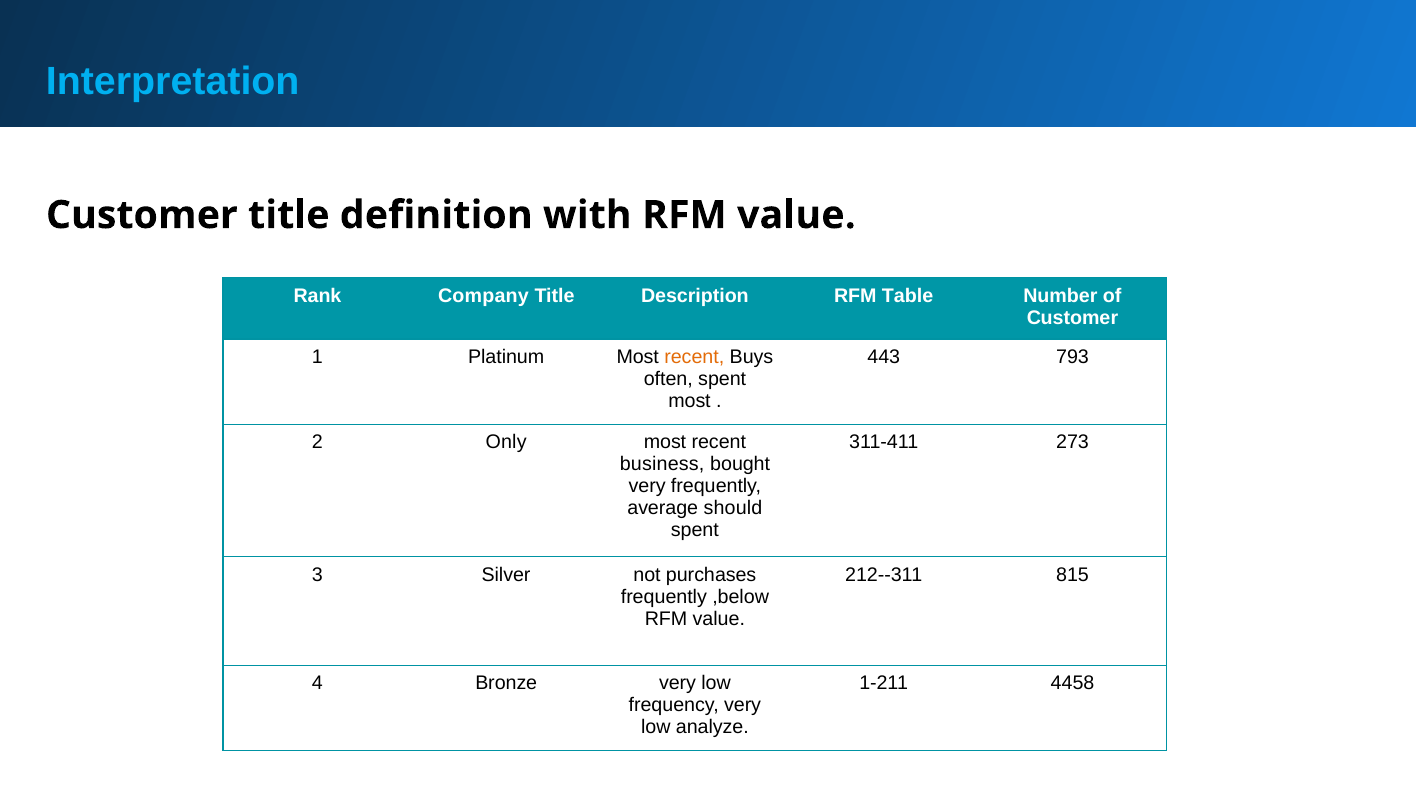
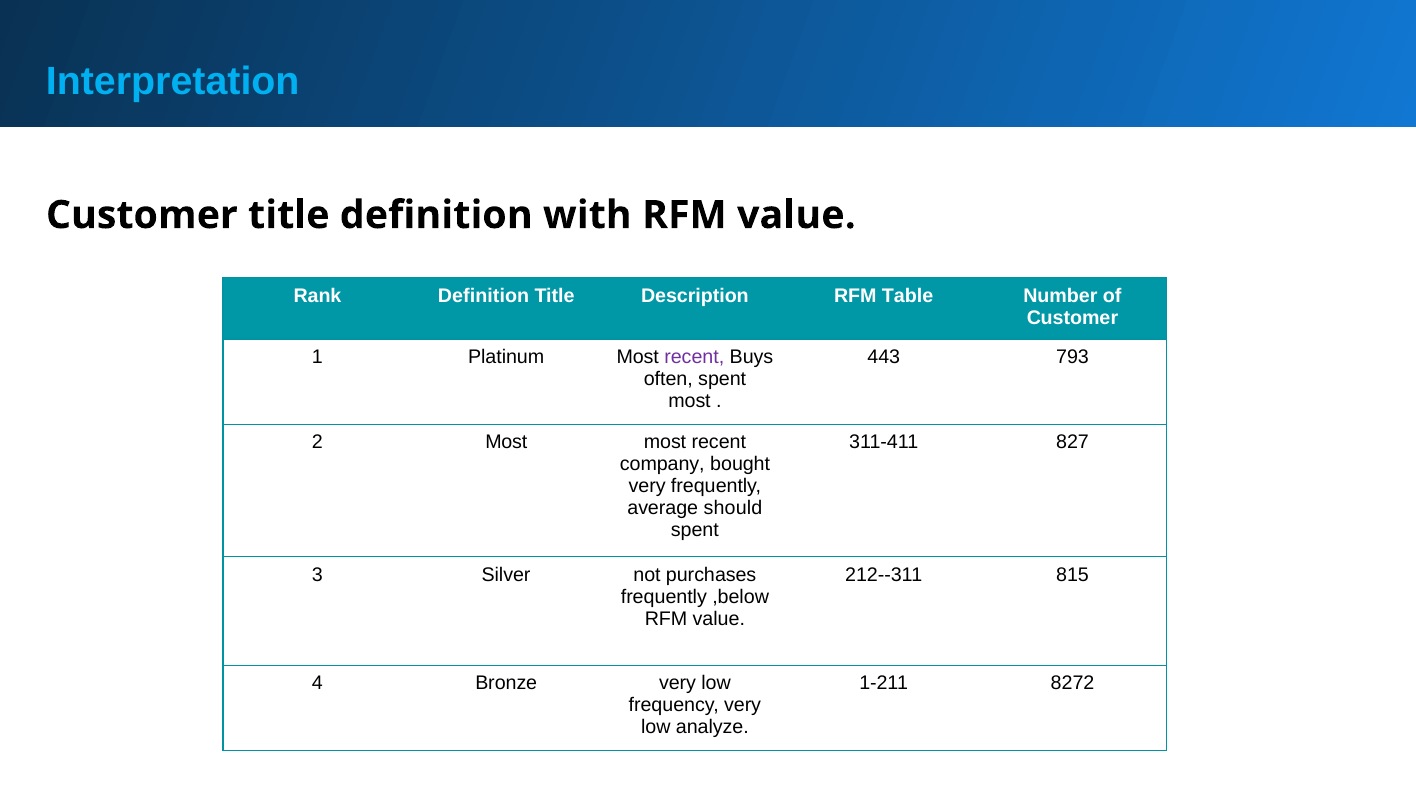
Rank Company: Company -> Definition
recent at (694, 358) colour: orange -> purple
2 Only: Only -> Most
273: 273 -> 827
business: business -> company
4458: 4458 -> 8272
